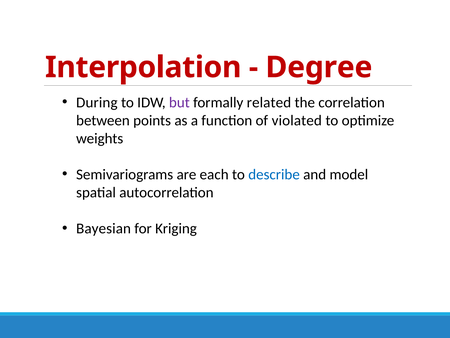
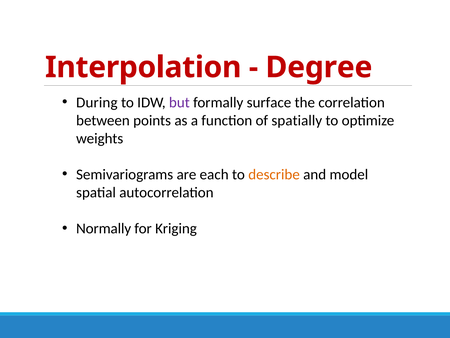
related: related -> surface
violated: violated -> spatially
describe colour: blue -> orange
Bayesian: Bayesian -> Normally
